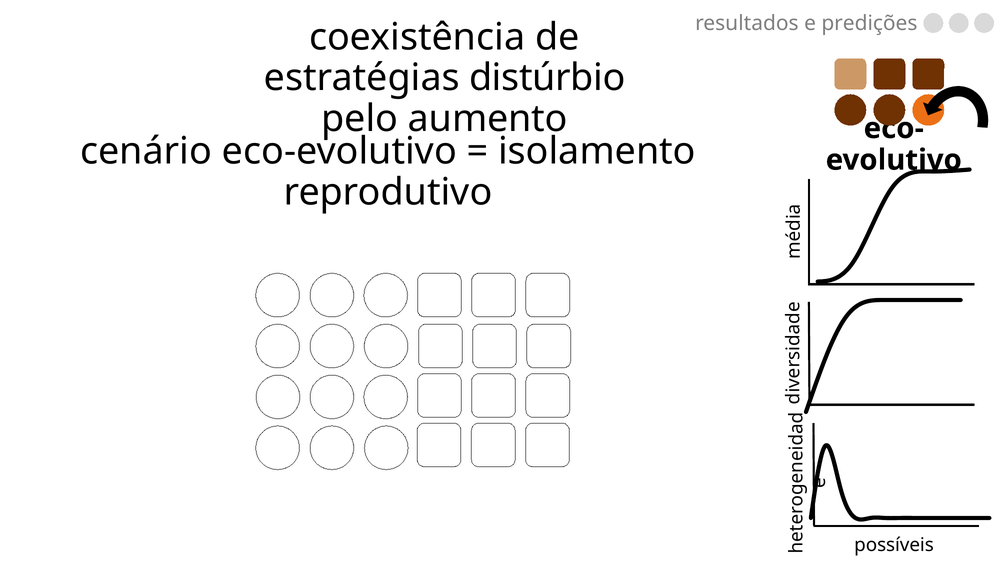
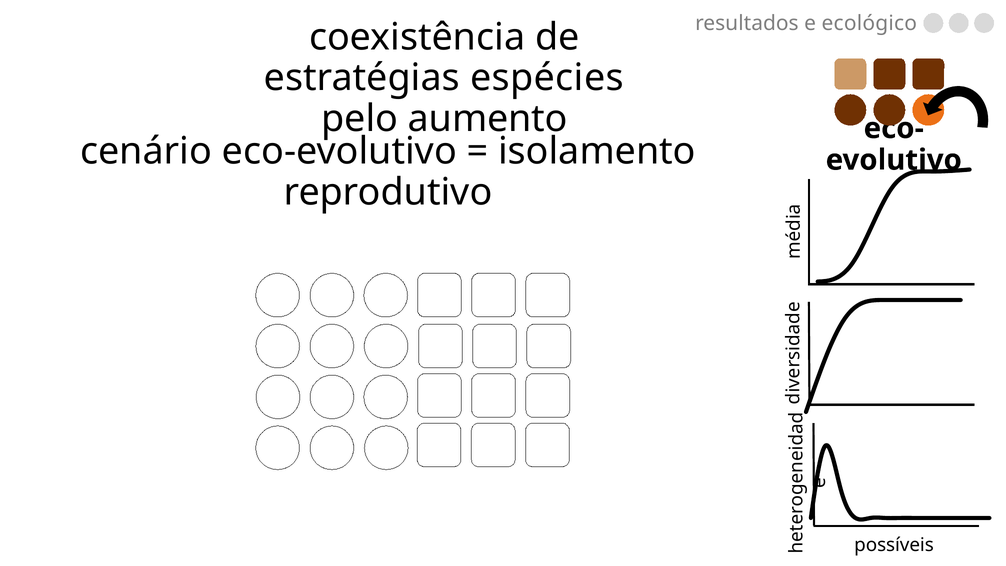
predições: predições -> ecológico
distúrbio: distúrbio -> espécies
